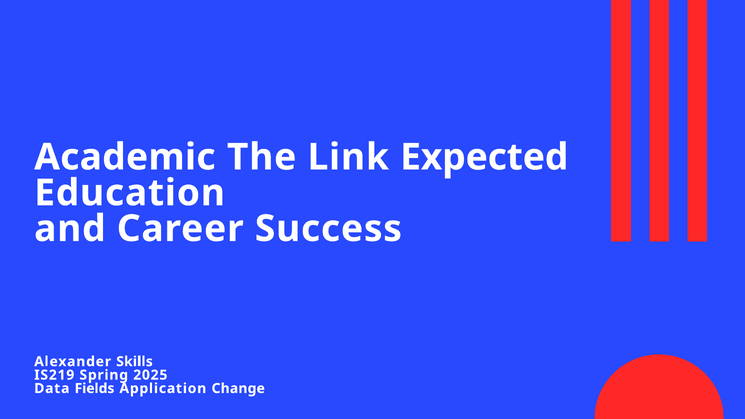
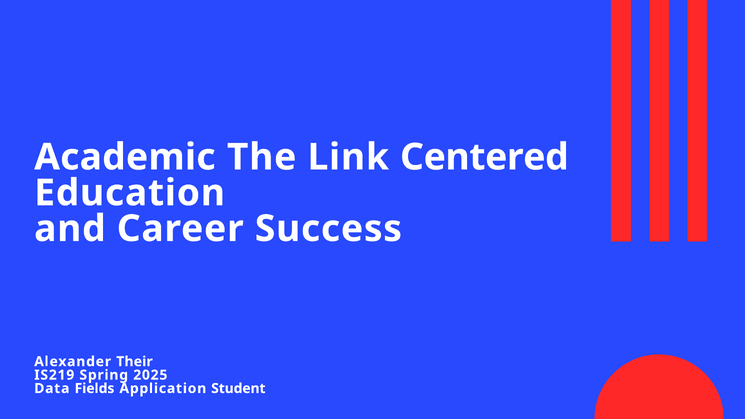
Expected: Expected -> Centered
Skills: Skills -> Their
Change: Change -> Student
